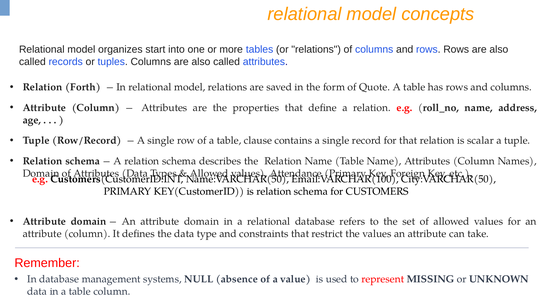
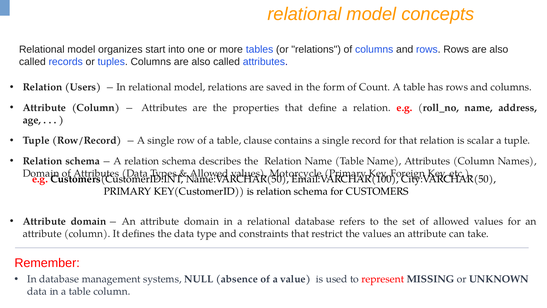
Forth: Forth -> Users
Quote: Quote -> Count
Attendance: Attendance -> Motorcycle
